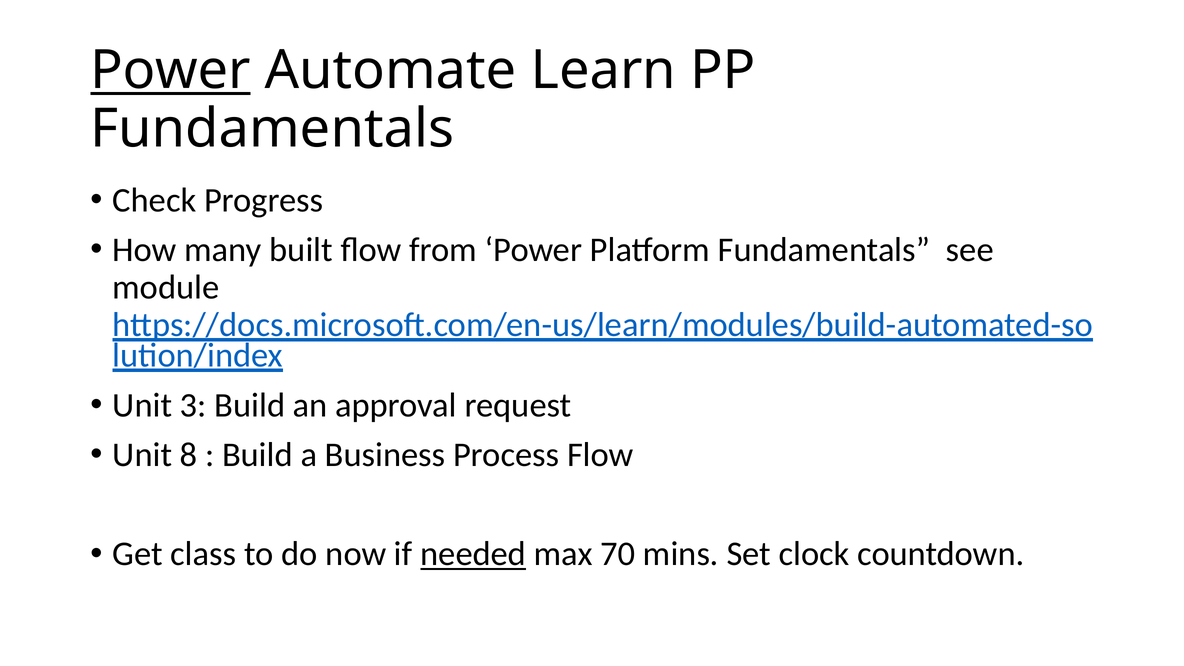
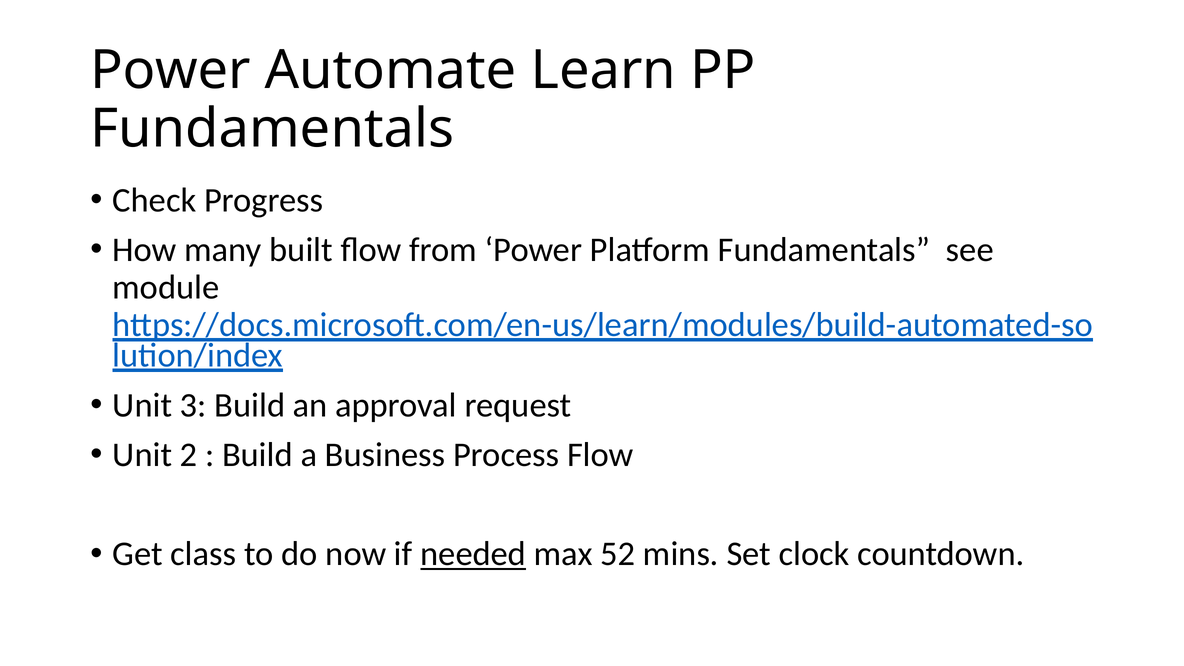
Power at (170, 70) underline: present -> none
8: 8 -> 2
70: 70 -> 52
